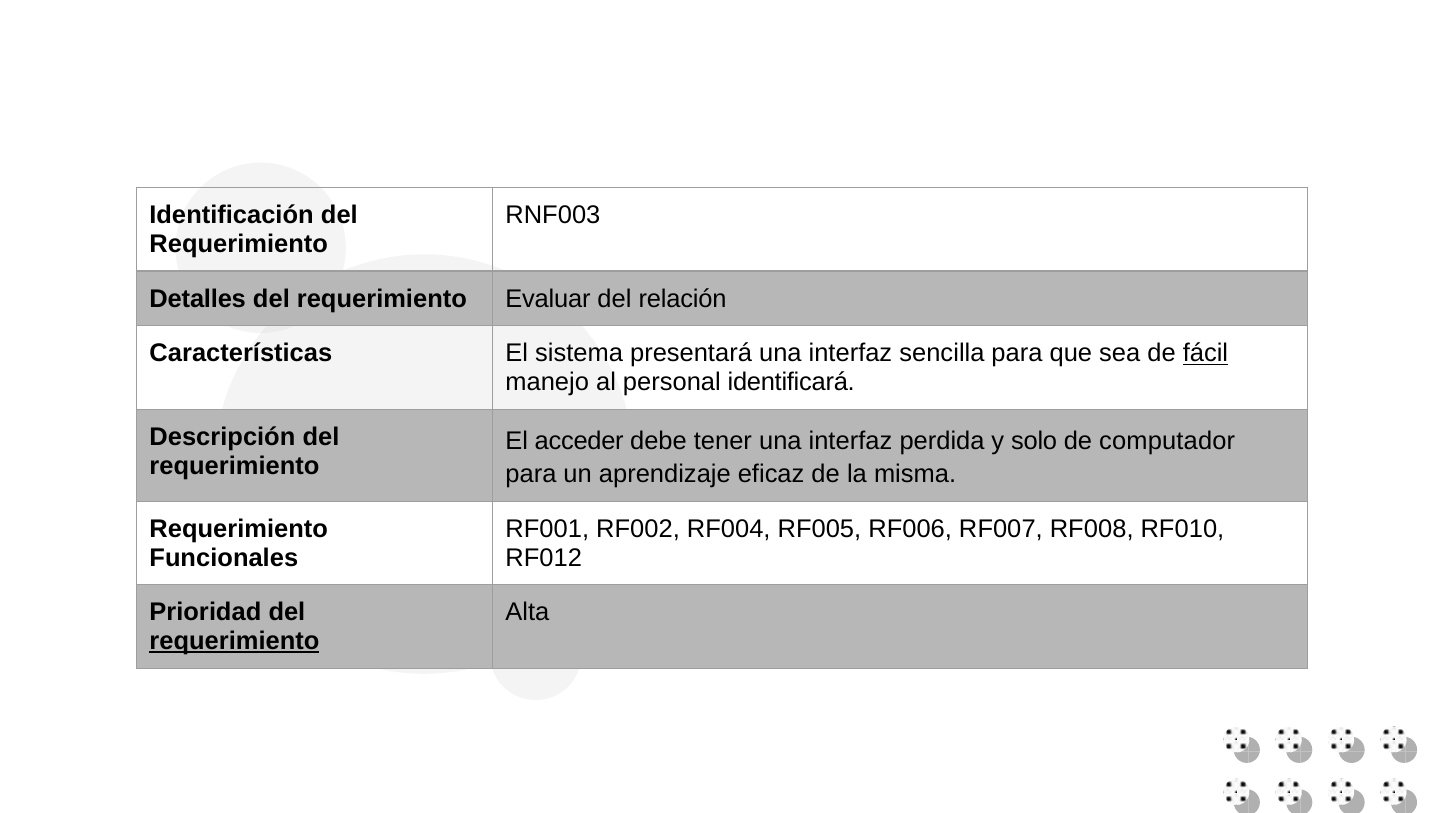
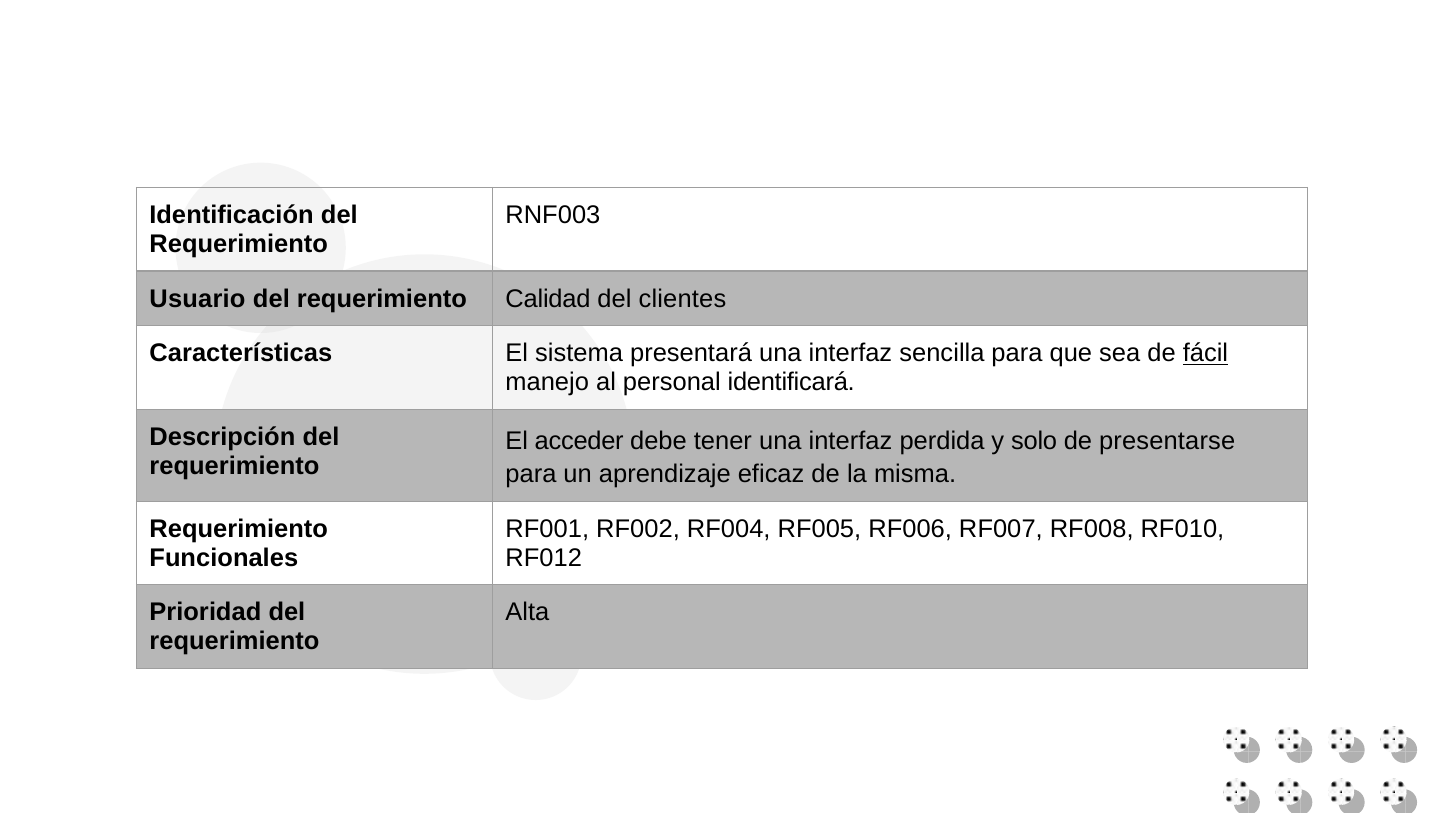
Detalles: Detalles -> Usuario
Evaluar: Evaluar -> Calidad
relación: relación -> clientes
computador: computador -> presentarse
requerimiento at (234, 641) underline: present -> none
